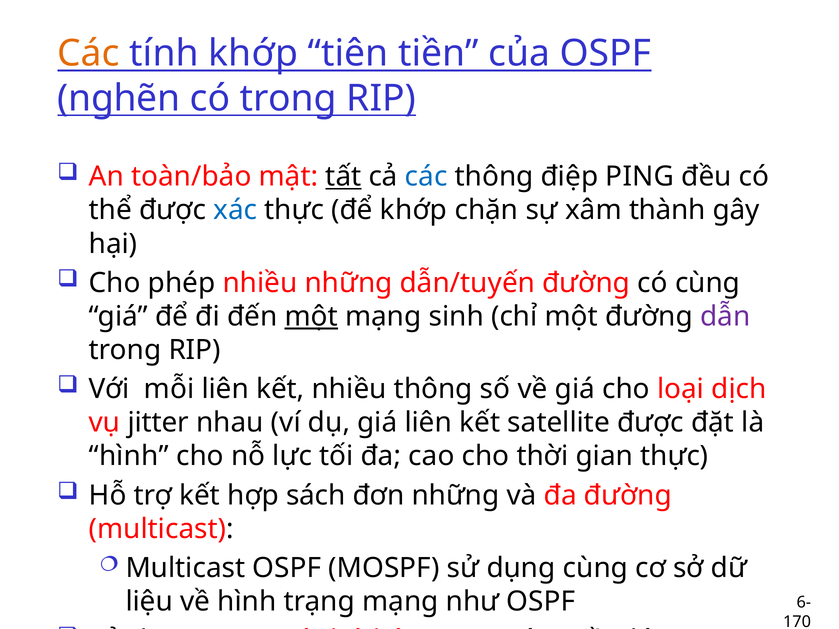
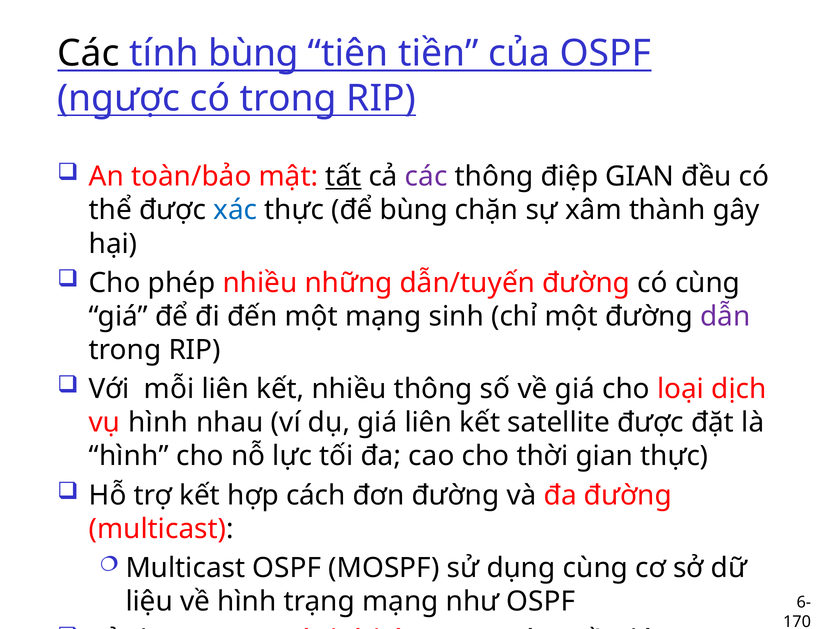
Các at (89, 54) colour: orange -> black
tính khớp: khớp -> bùng
nghẽn: nghẽn -> ngược
các at (426, 177) colour: blue -> purple
điệp PING: PING -> GIAN
để khớp: khớp -> bùng
một at (311, 317) underline: present -> none
jitter at (158, 423): jitter -> hình
sách: sách -> cách
đơn những: những -> đường
